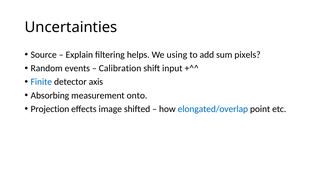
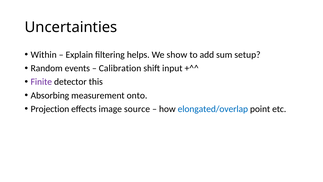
Source: Source -> Within
using: using -> show
pixels: pixels -> setup
Finite colour: blue -> purple
axis: axis -> this
shifted: shifted -> source
